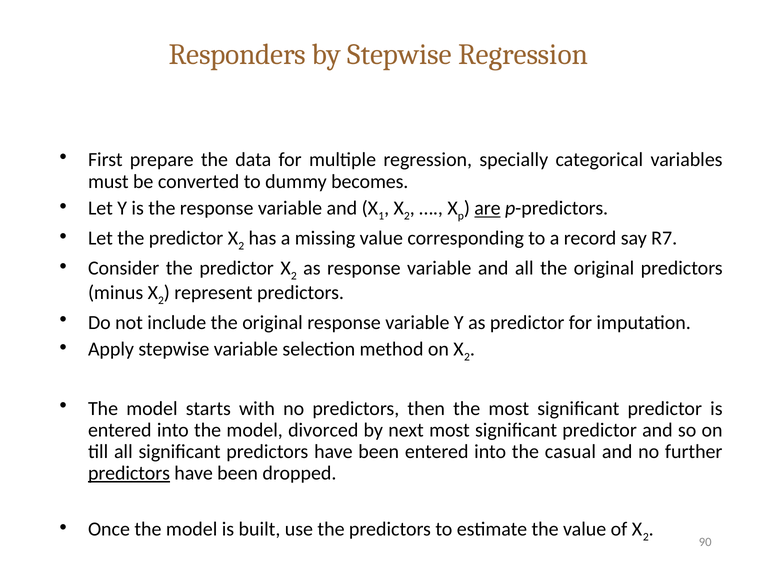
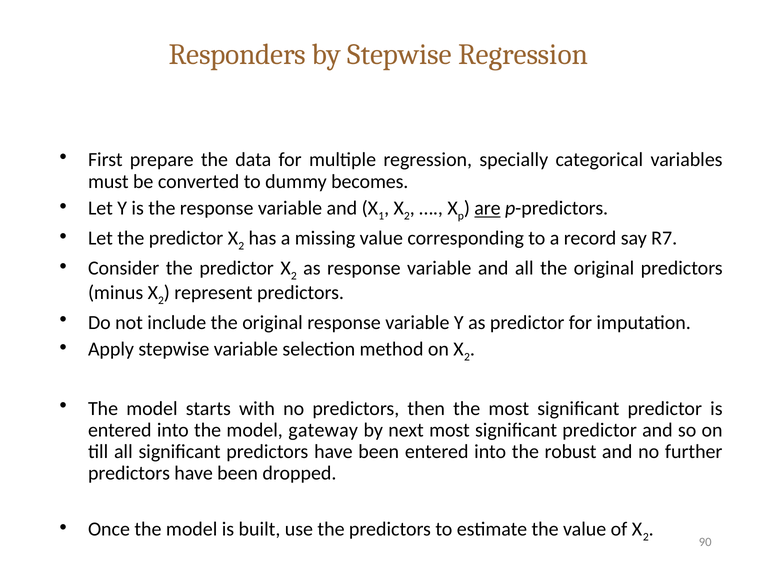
divorced: divorced -> gateway
casual: casual -> robust
predictors at (129, 473) underline: present -> none
